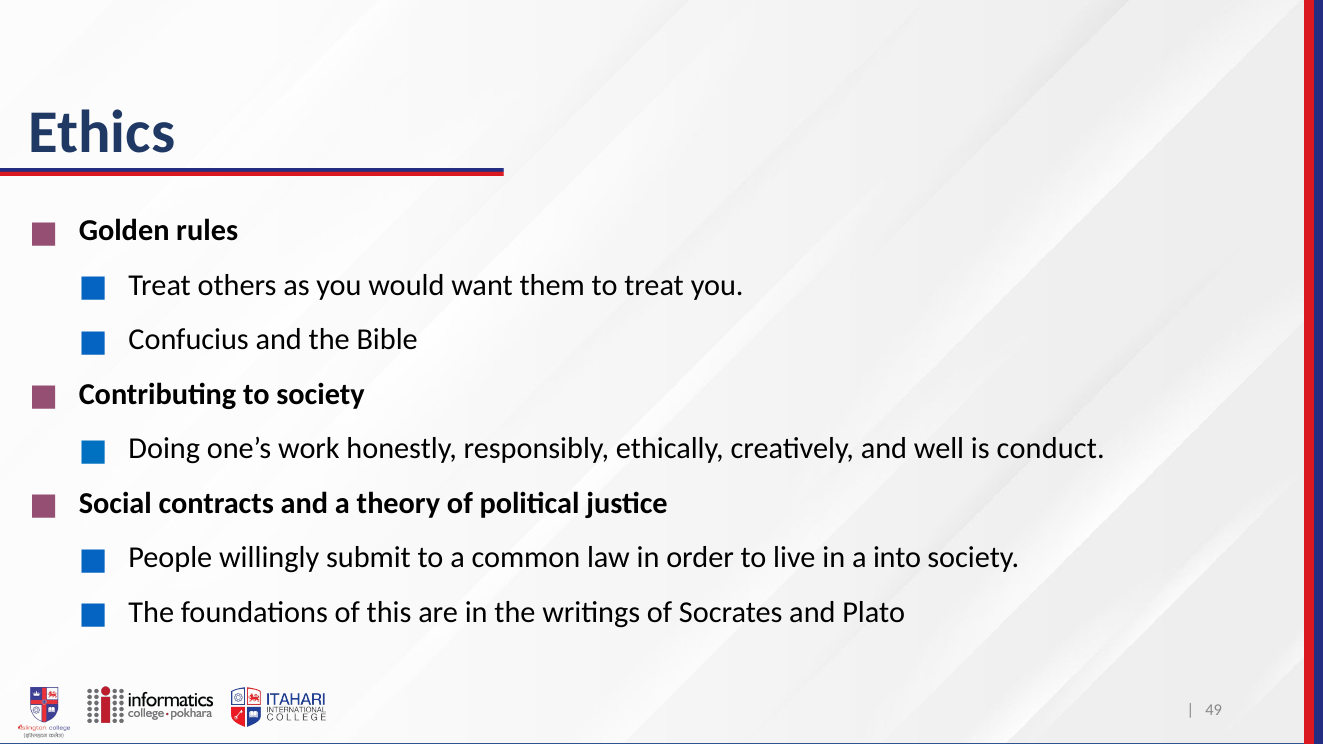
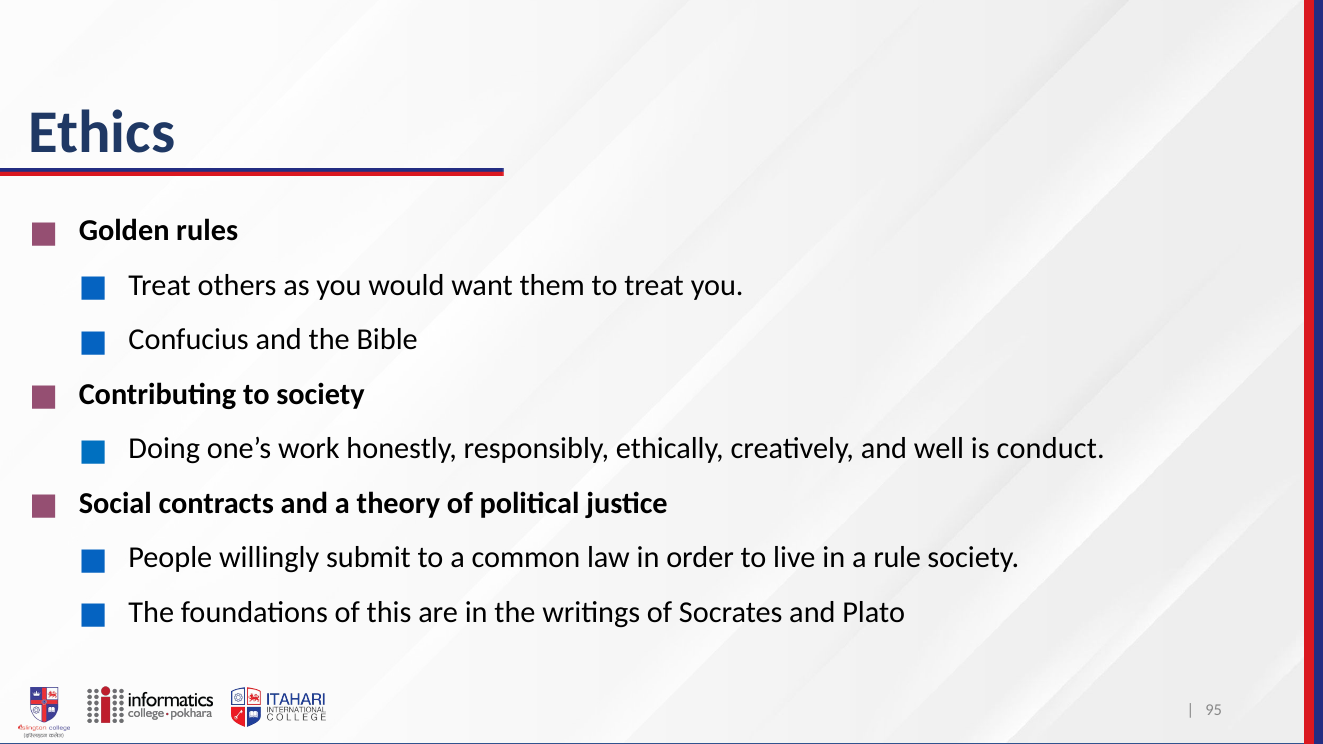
into: into -> rule
49: 49 -> 95
